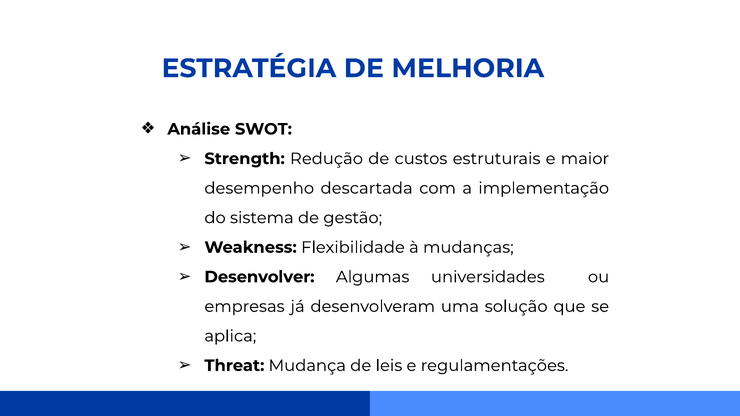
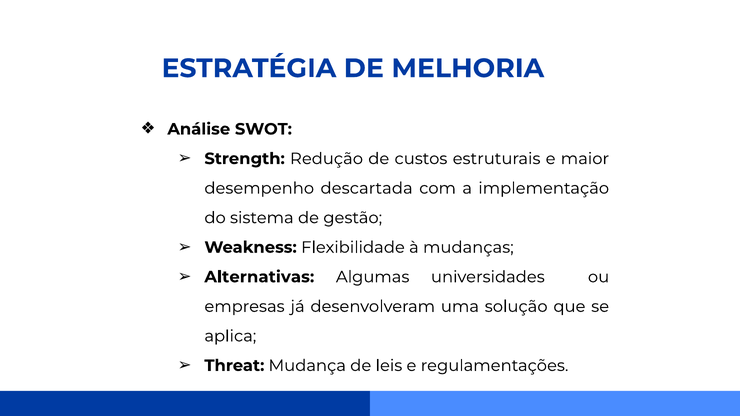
Desenvolver: Desenvolver -> Alternativas
